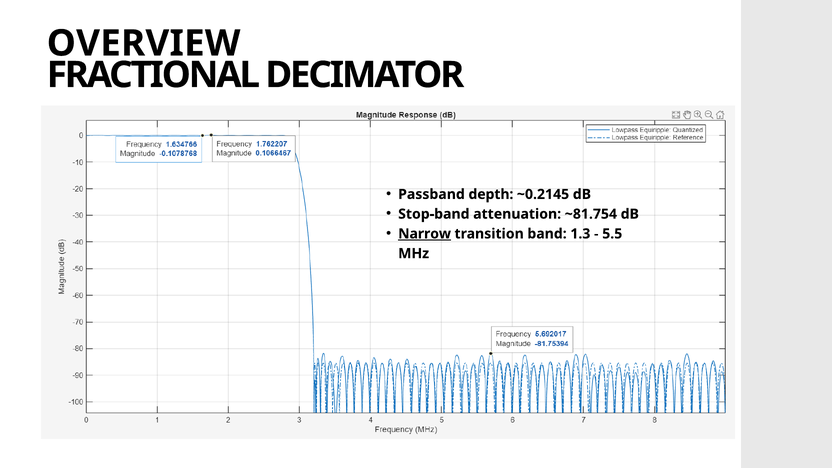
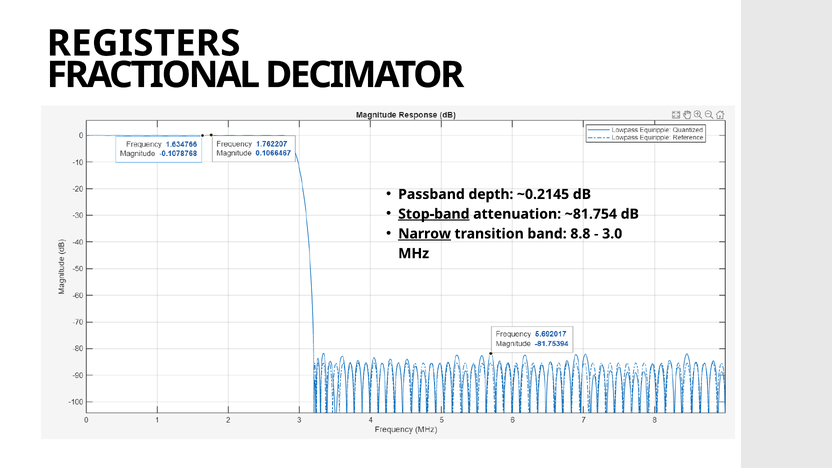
OVERVIEW: OVERVIEW -> REGISTERS
Stop-band underline: none -> present
1.3: 1.3 -> 8.8
5.5: 5.5 -> 3.0
